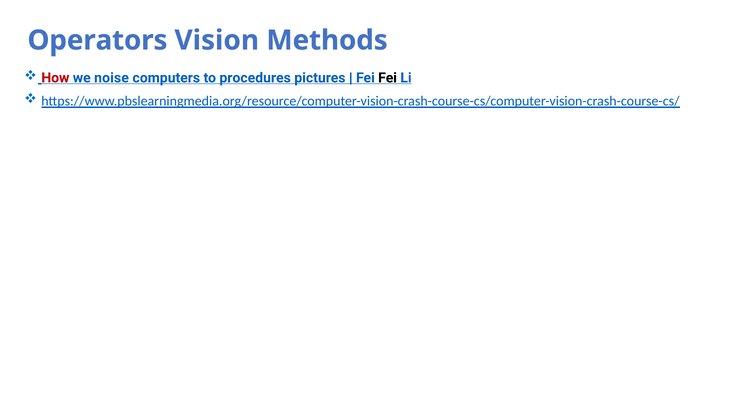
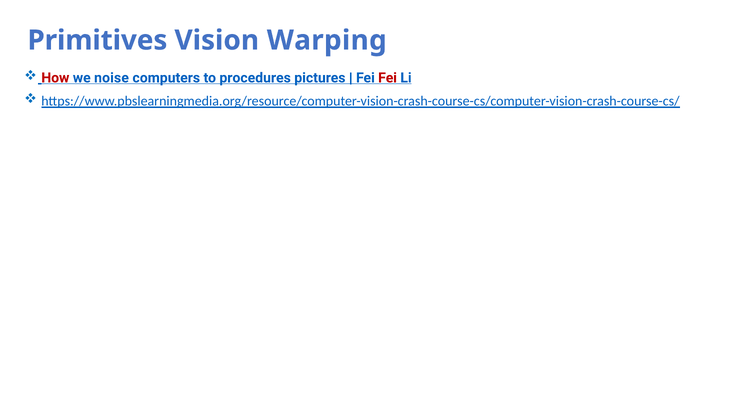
Operators: Operators -> Primitives
Methods: Methods -> Warping
Fei at (388, 78) colour: black -> red
